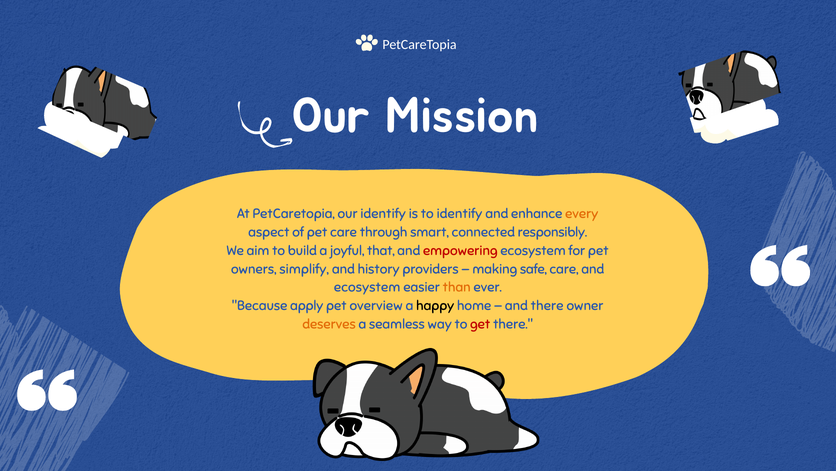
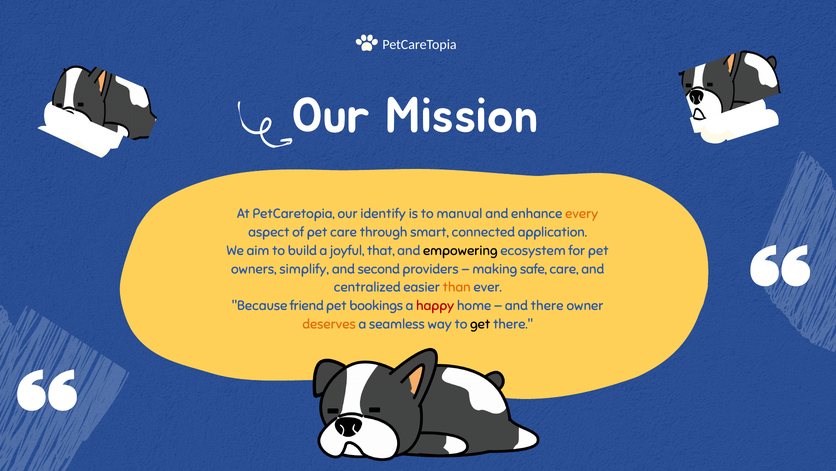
to identify: identify -> manual
responsibly: responsibly -> application
empowering colour: red -> black
history: history -> second
ecosystem at (367, 287): ecosystem -> centralized
apply: apply -> friend
overview: overview -> bookings
happy colour: black -> red
get colour: red -> black
